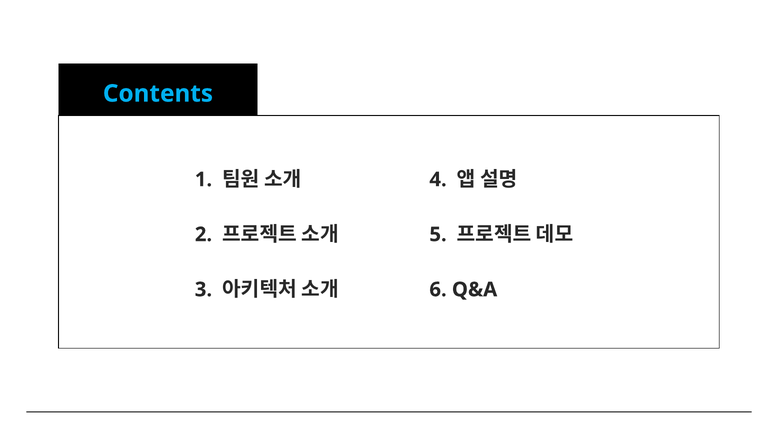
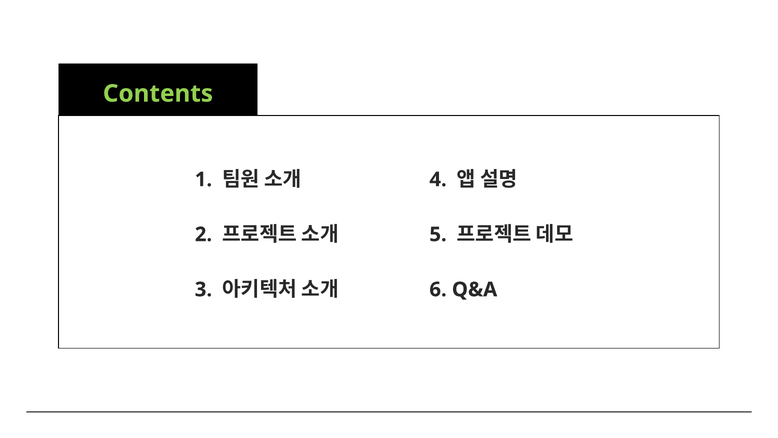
Contents colour: light blue -> light green
